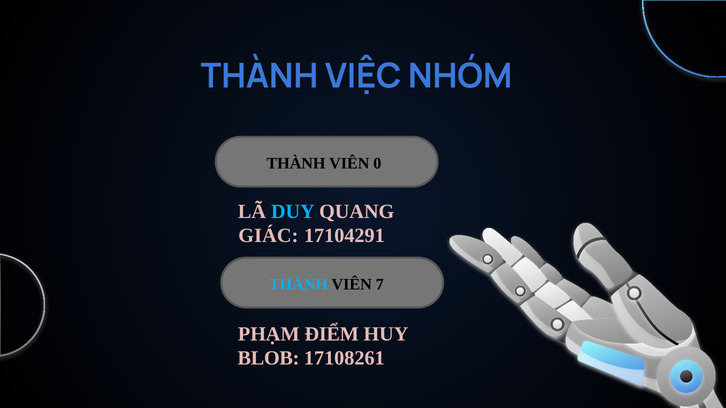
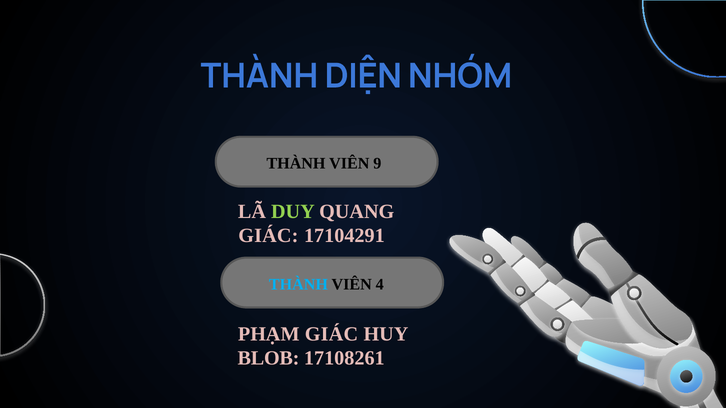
VIỆC: VIỆC -> DIỆN
0: 0 -> 9
DUY colour: light blue -> light green
7: 7 -> 4
PHẠM ĐIỂM: ĐIỂM -> GIÁC
